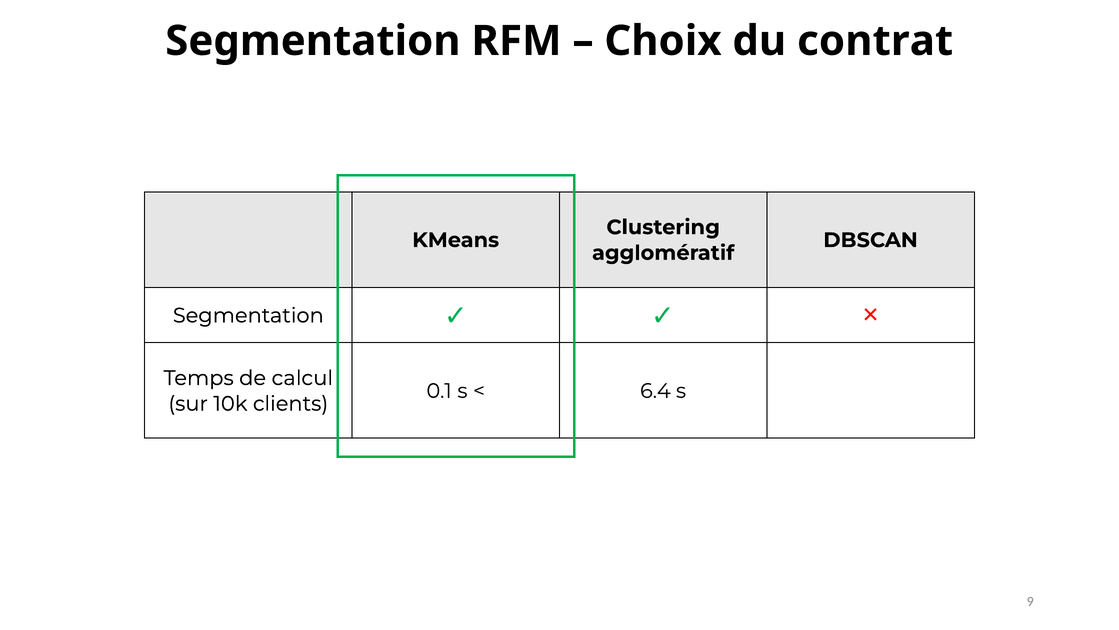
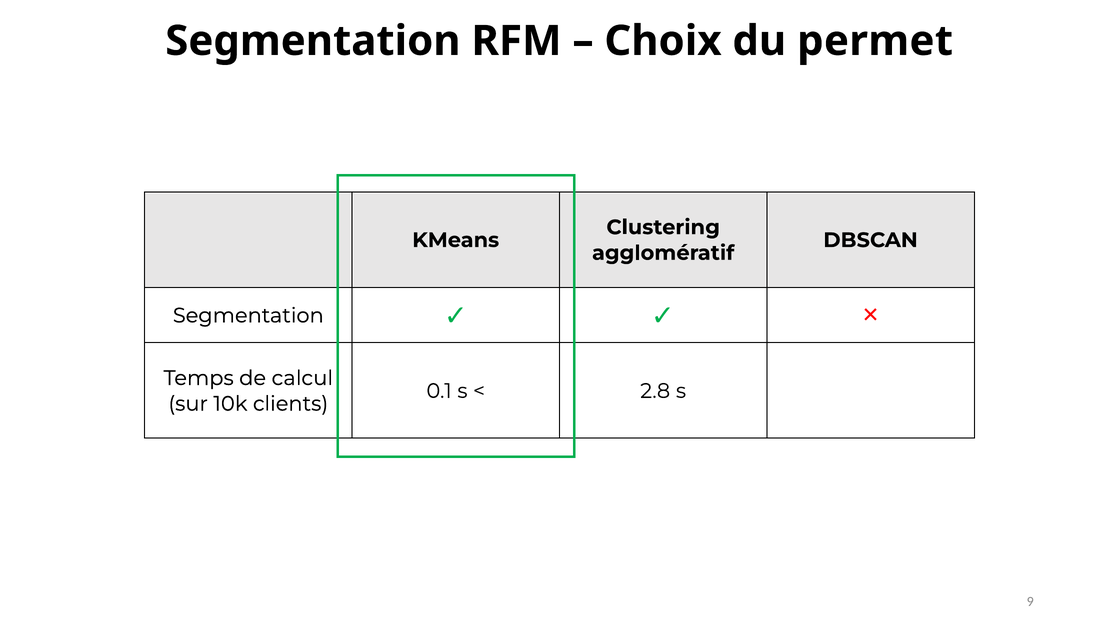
contrat: contrat -> permet
6.4: 6.4 -> 2.8
